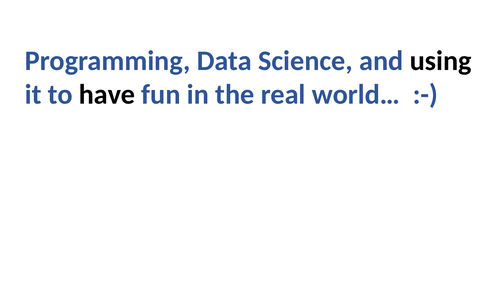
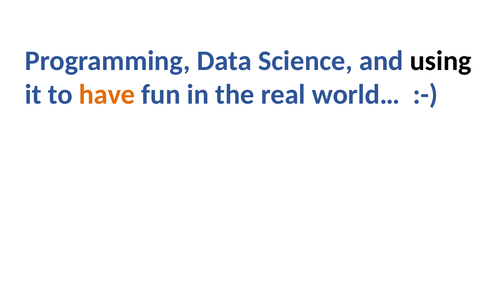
have colour: black -> orange
